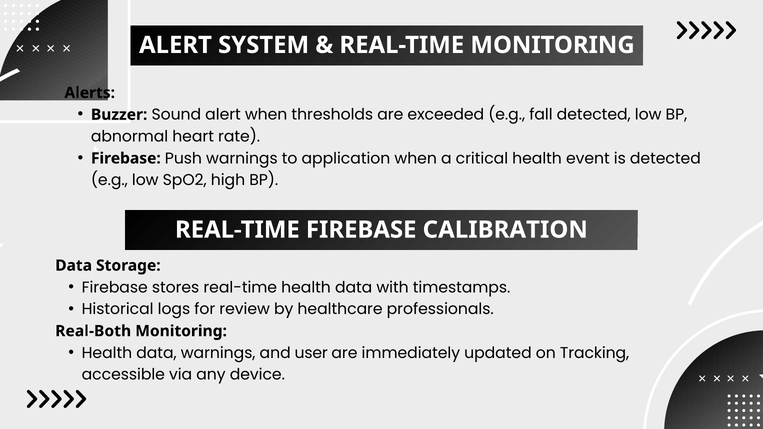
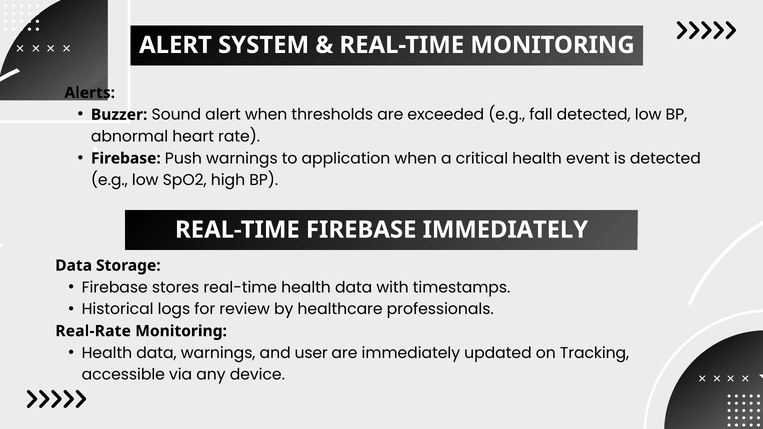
FIREBASE CALIBRATION: CALIBRATION -> IMMEDIATELY
Real-Both: Real-Both -> Real-Rate
